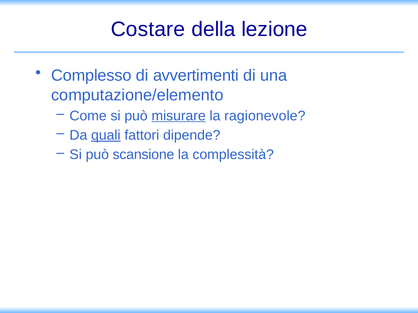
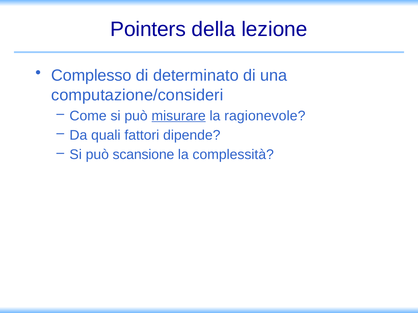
Costare: Costare -> Pointers
avvertimenti: avvertimenti -> determinato
computazione/elemento: computazione/elemento -> computazione/consideri
quali underline: present -> none
